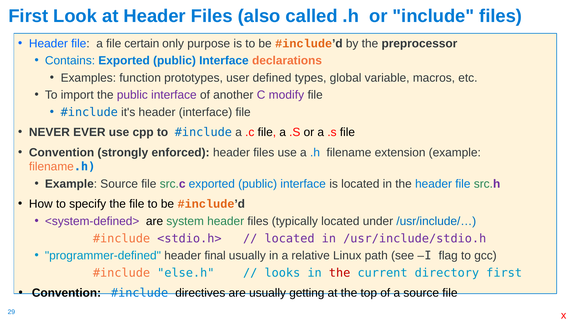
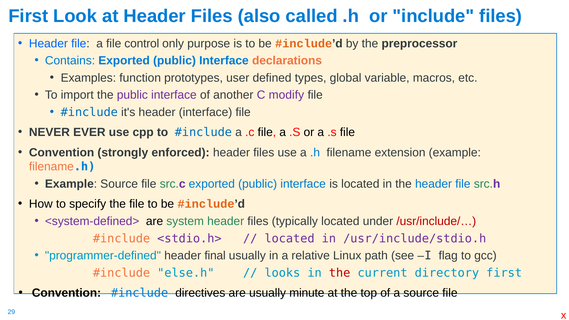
certain: certain -> control
/usr/include/… colour: blue -> red
getting: getting -> minute
